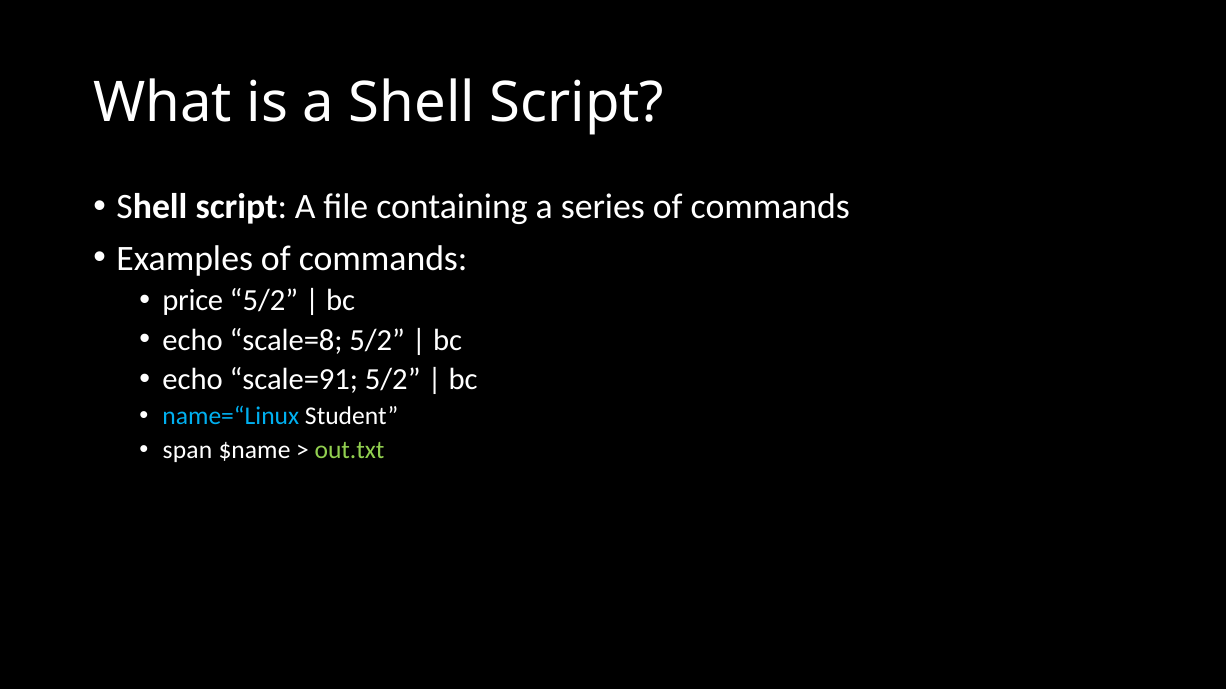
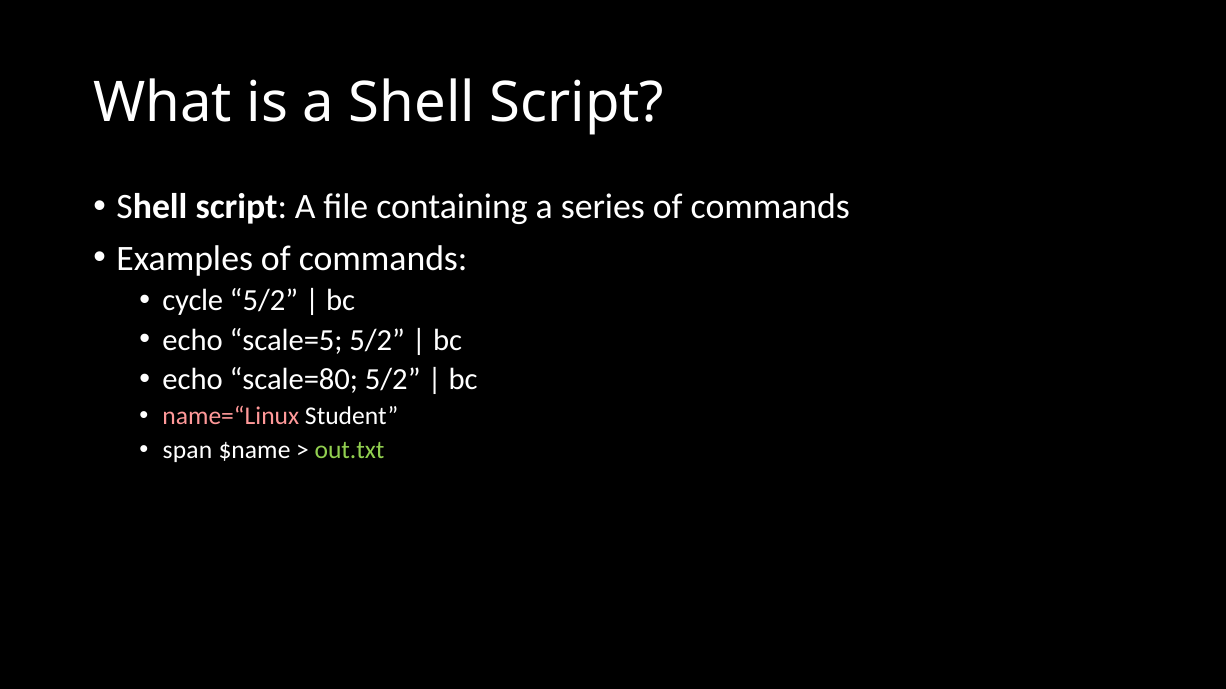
price: price -> cycle
scale=8: scale=8 -> scale=5
scale=91: scale=91 -> scale=80
name=“Linux colour: light blue -> pink
